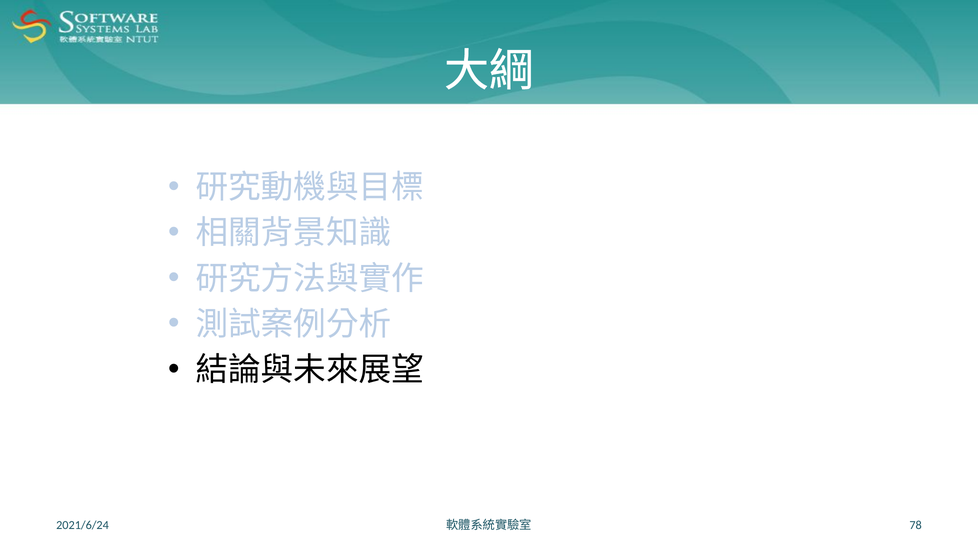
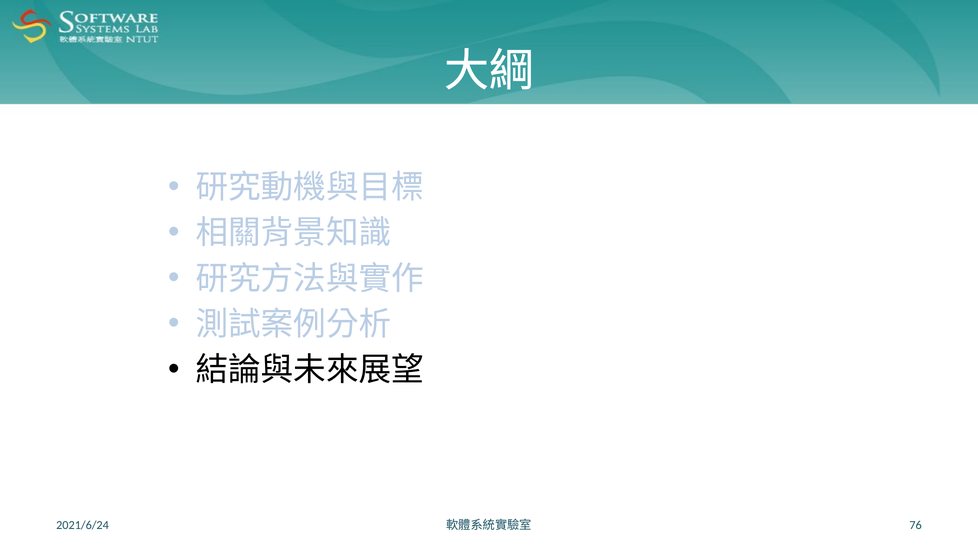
78: 78 -> 76
